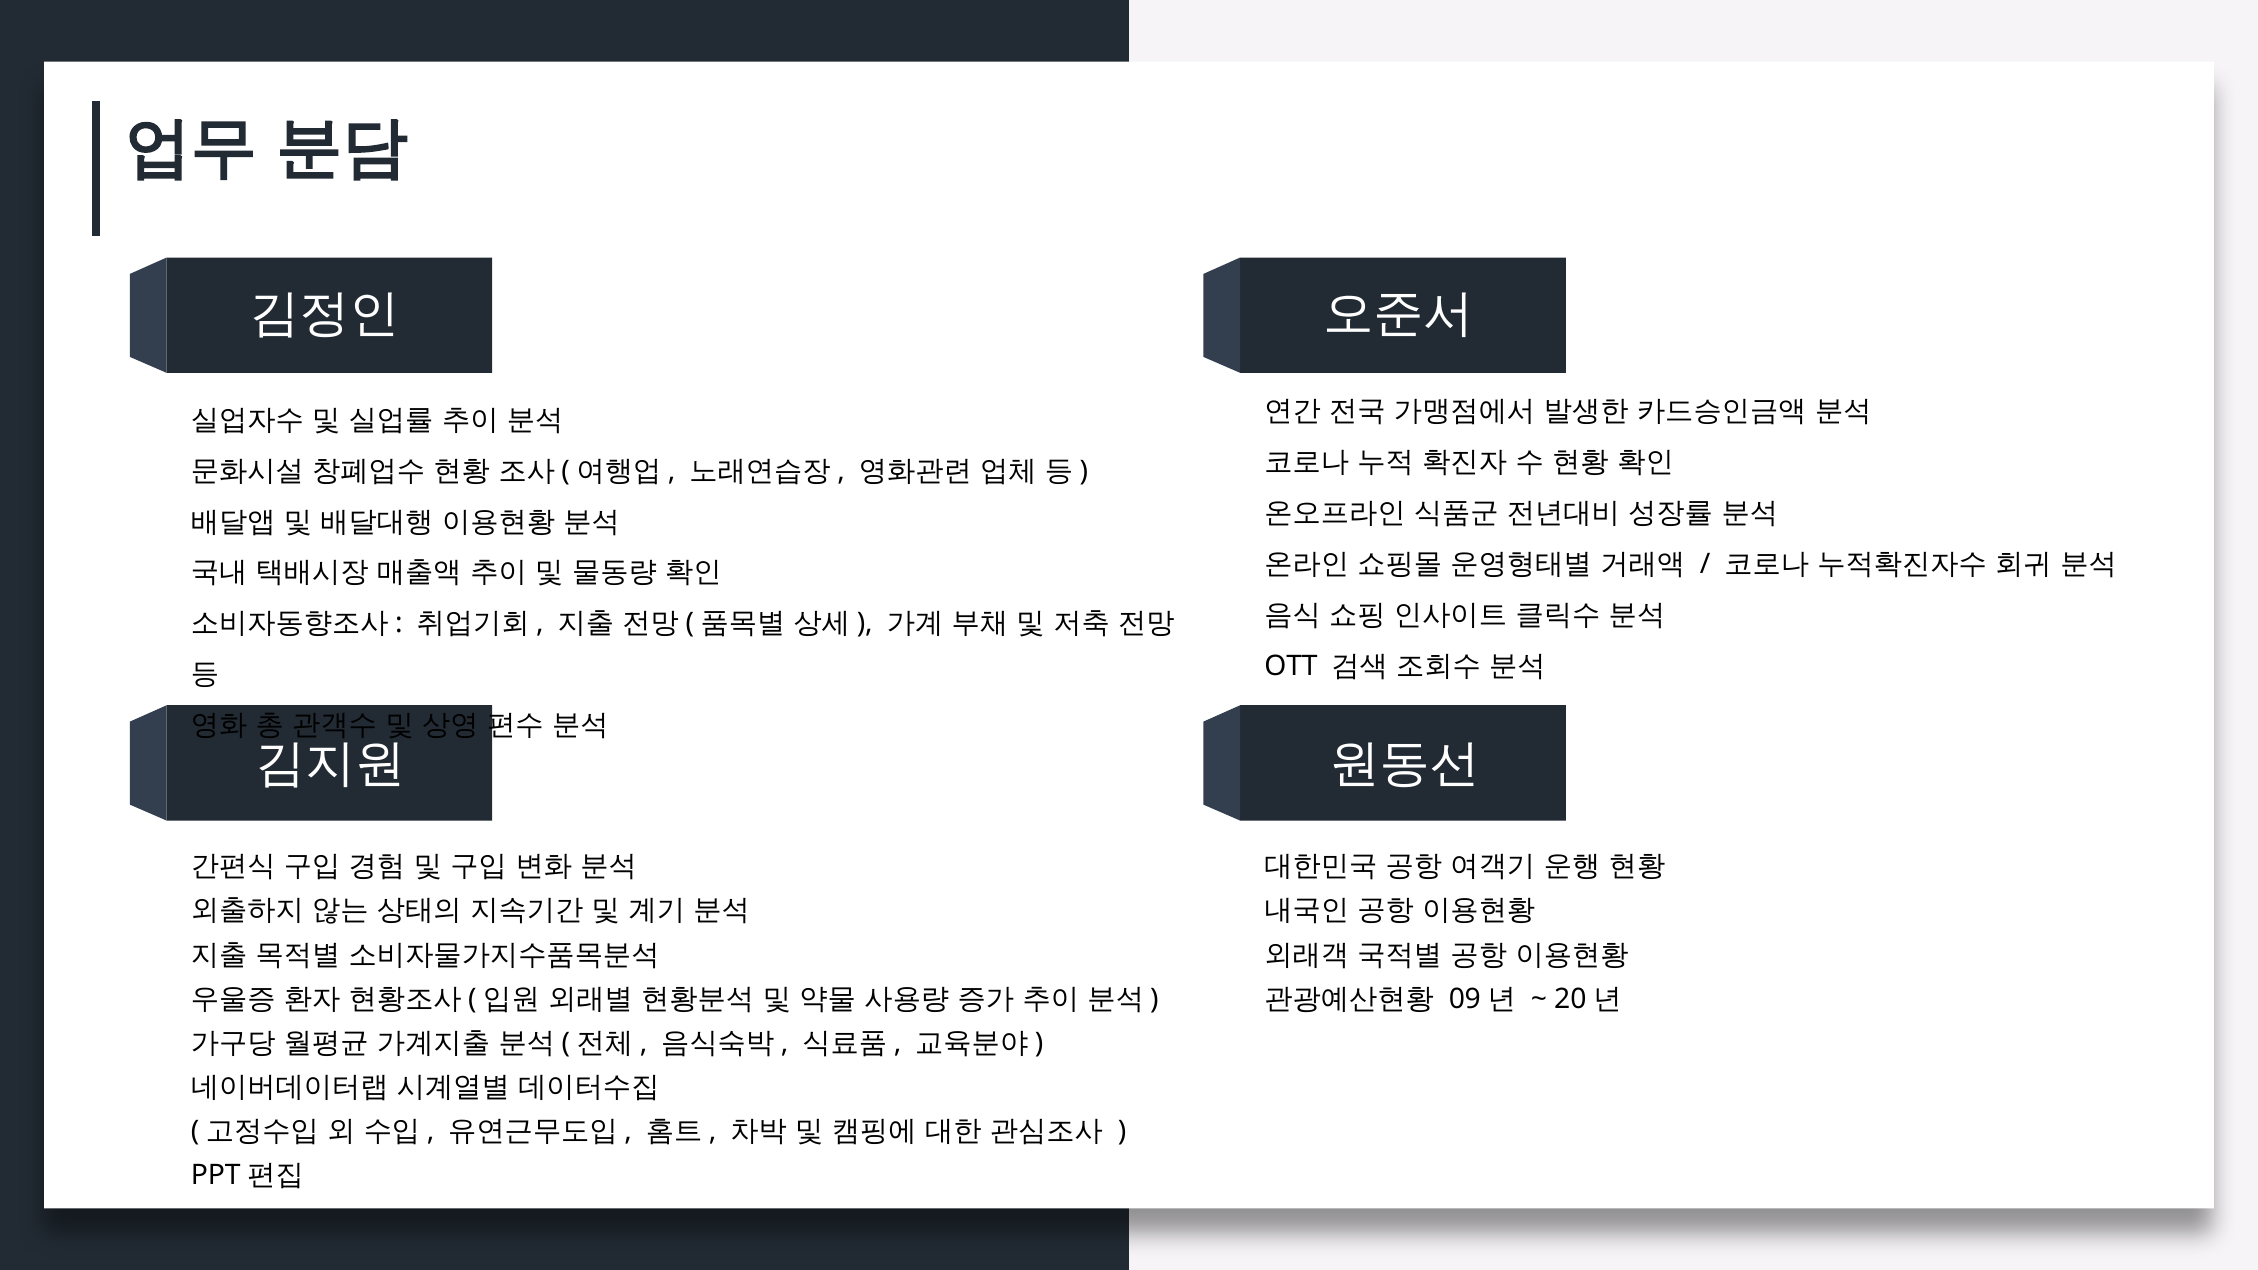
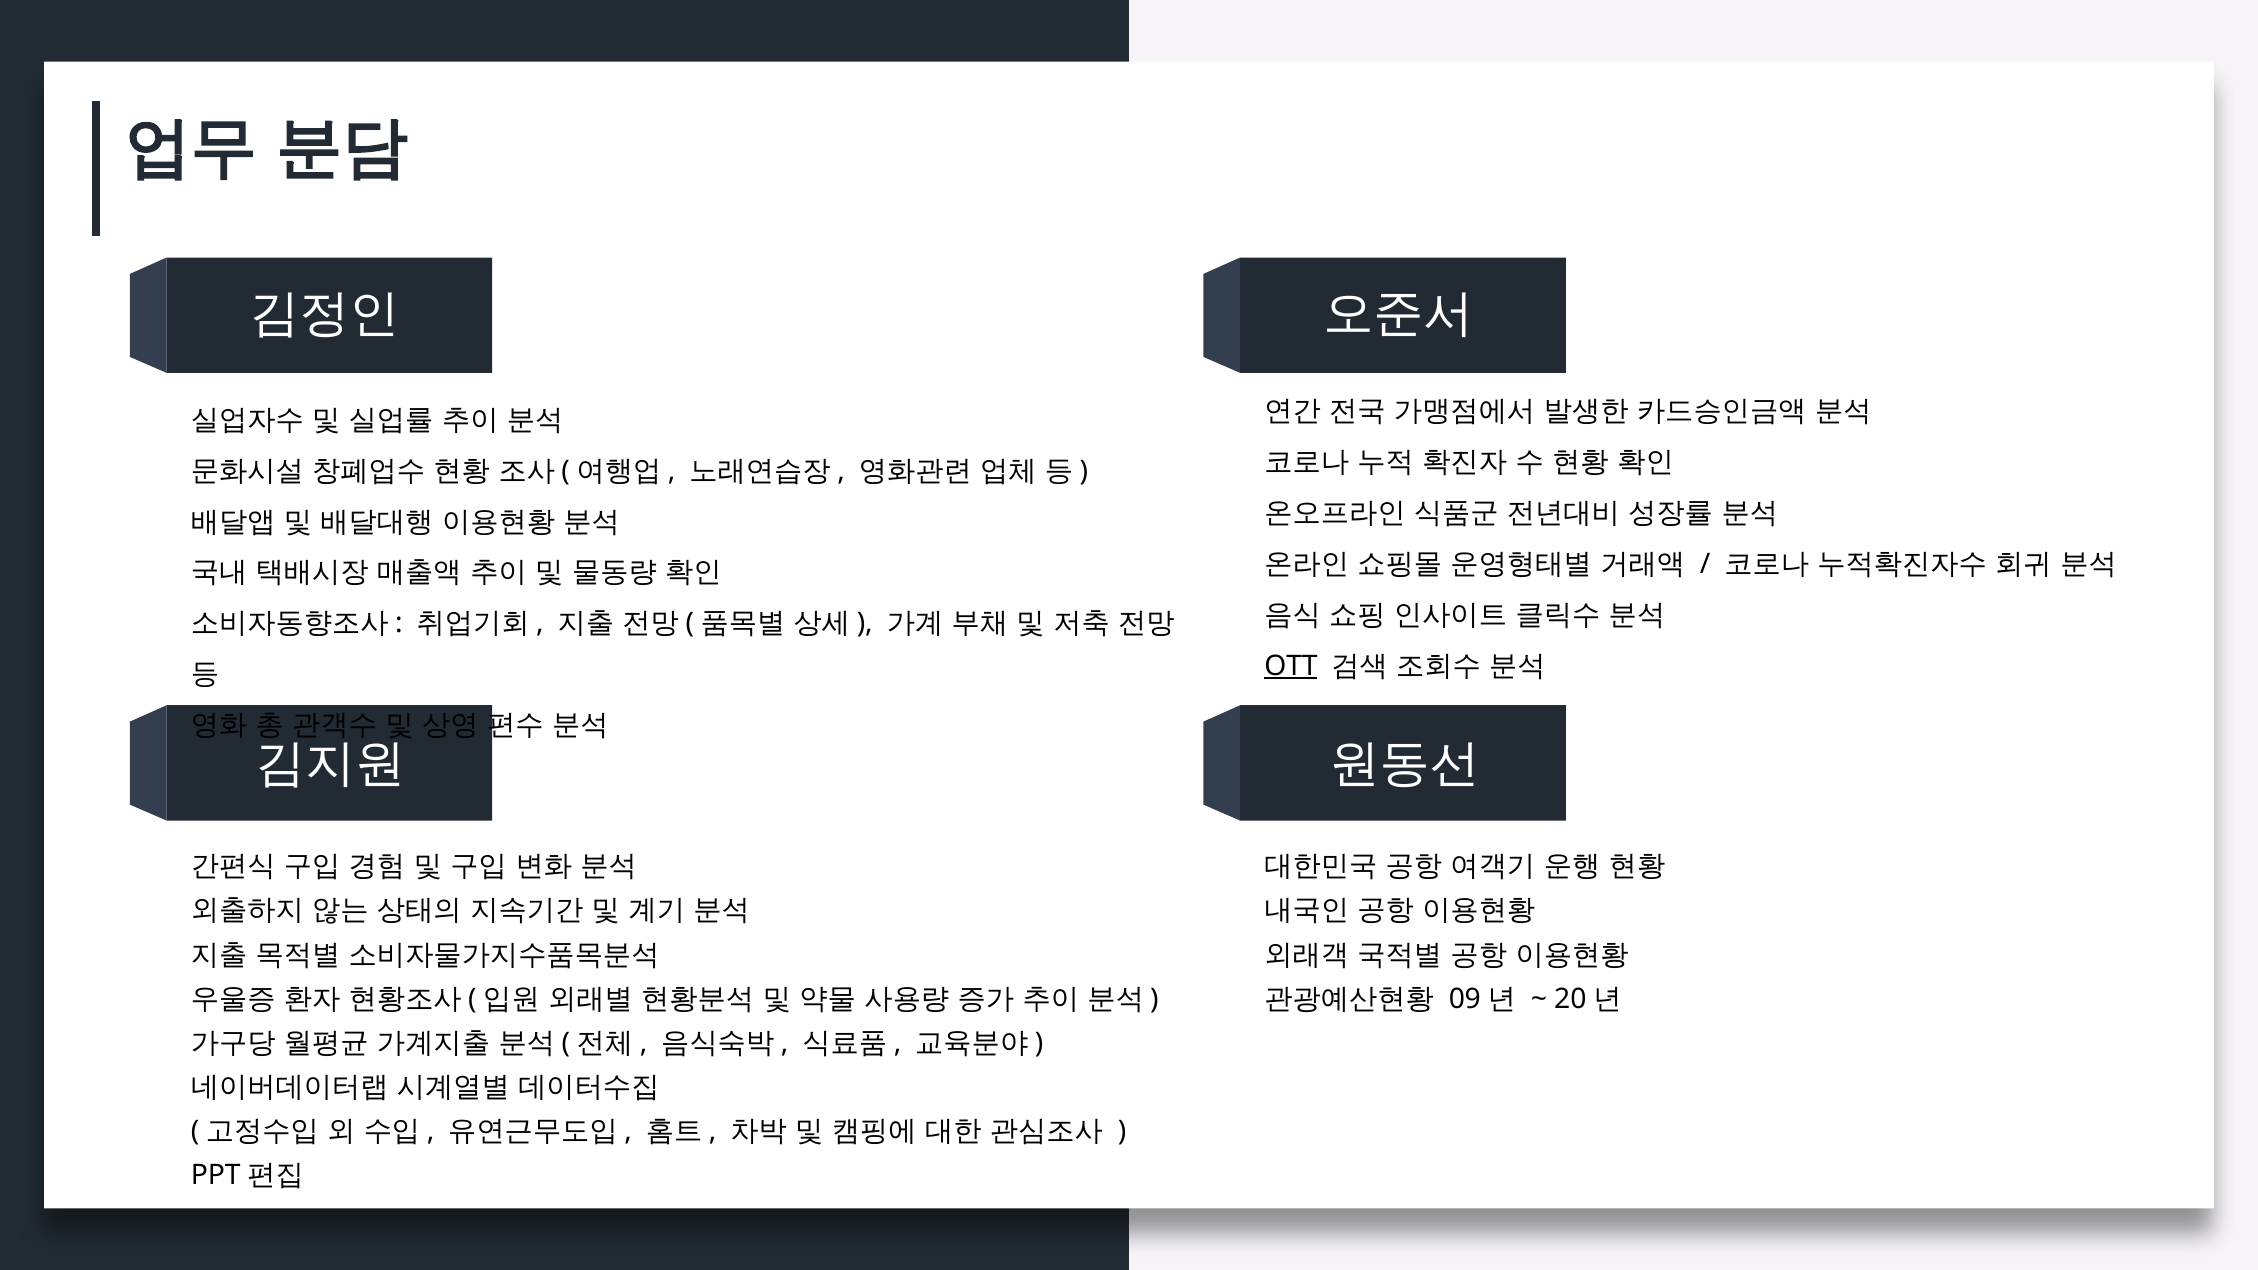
OTT underline: none -> present
